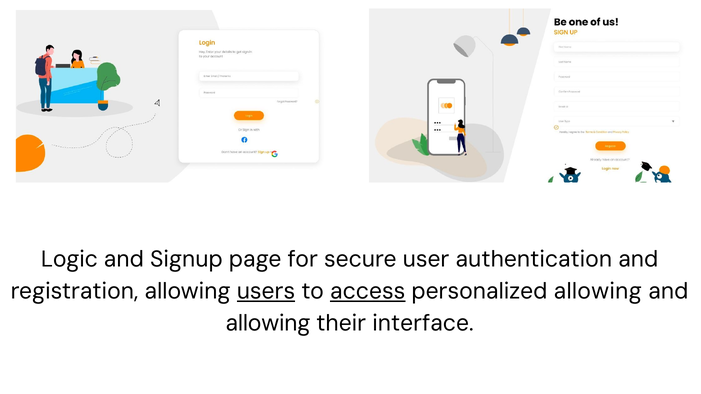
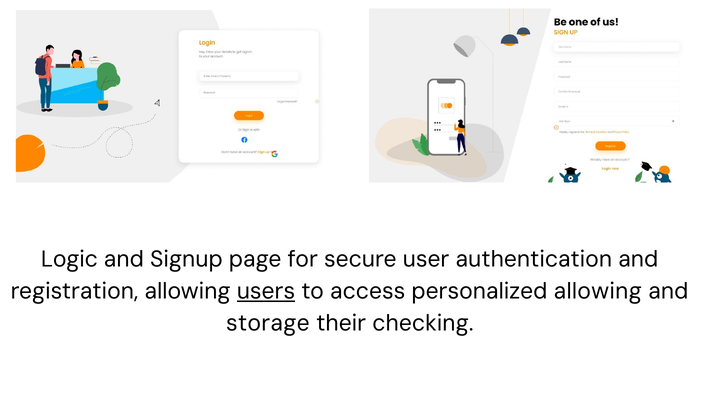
access underline: present -> none
allowing at (268, 324): allowing -> storage
interface: interface -> checking
